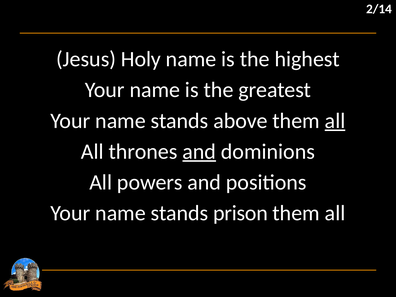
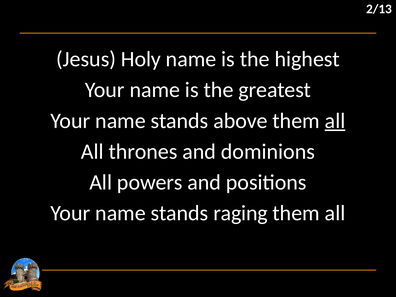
2/14: 2/14 -> 2/13
and at (199, 152) underline: present -> none
prison: prison -> raging
